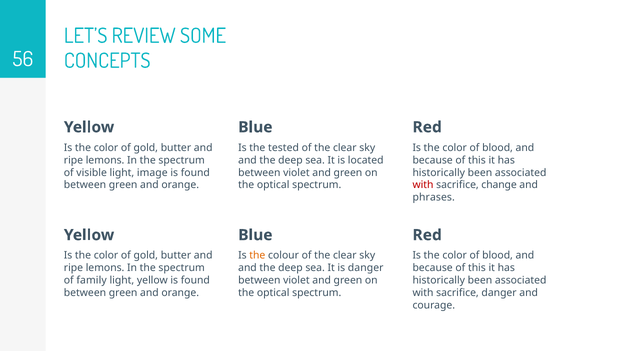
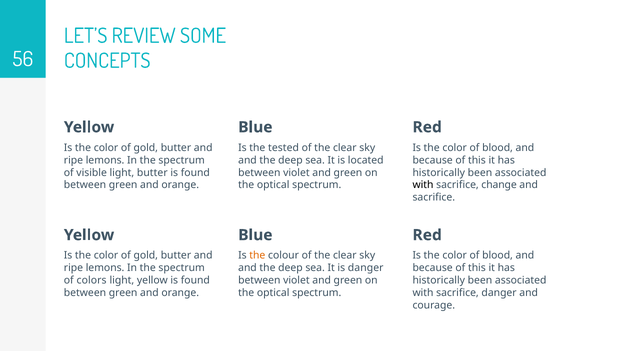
light image: image -> butter
with at (423, 185) colour: red -> black
phrases at (434, 198): phrases -> sacrifice
family: family -> colors
